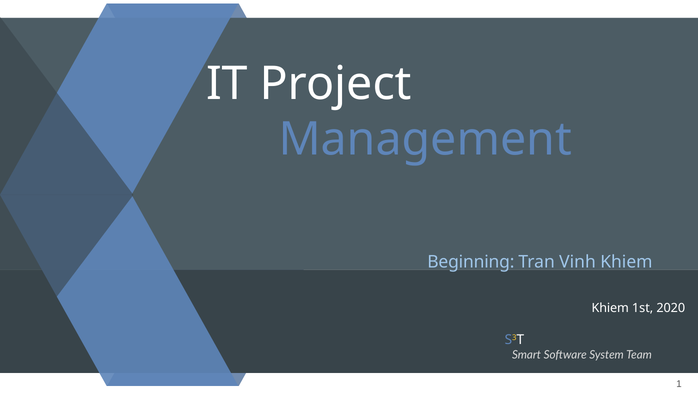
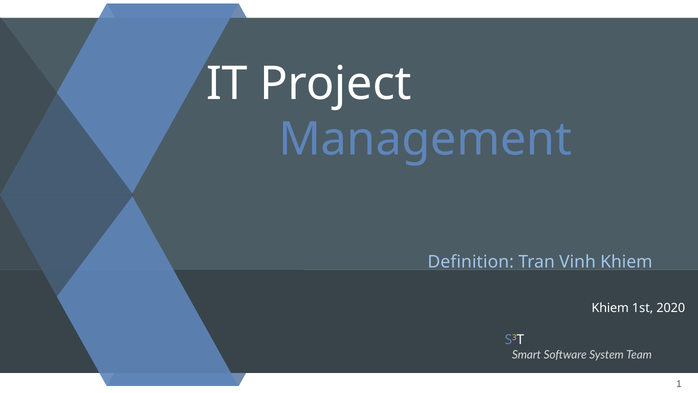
Beginning: Beginning -> Definition
